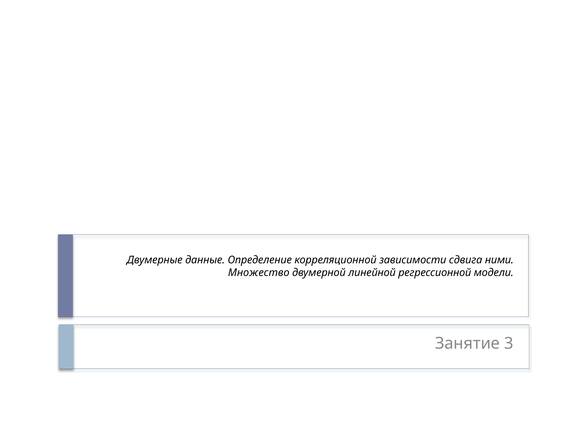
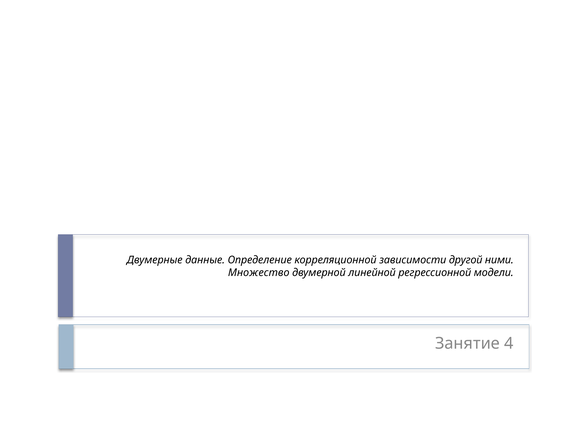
сдвига: сдвига -> другой
3: 3 -> 4
